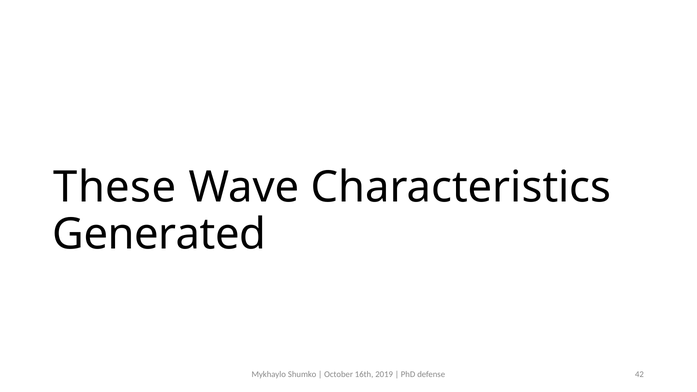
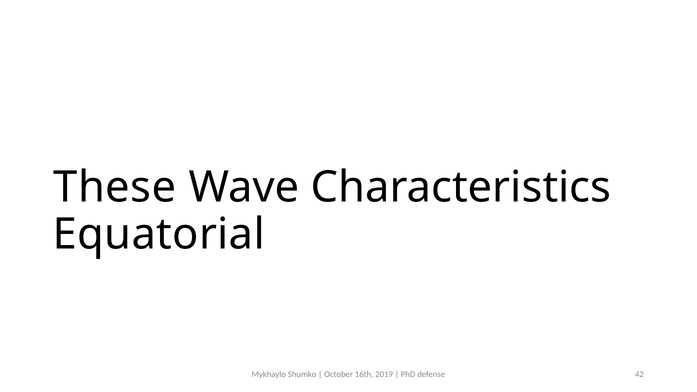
Generated: Generated -> Equatorial
